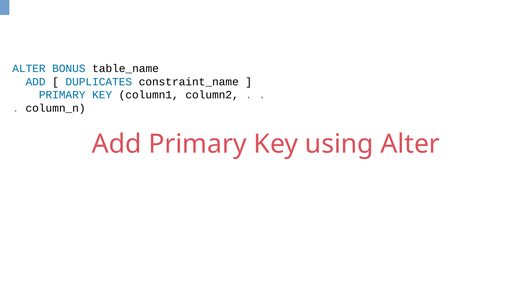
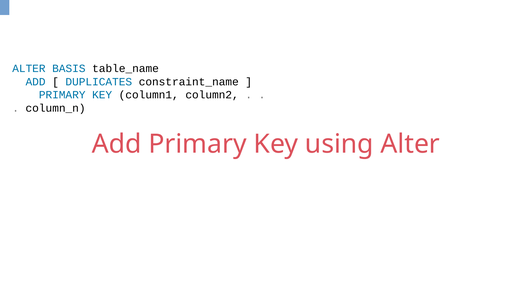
BONUS: BONUS -> BASIS
